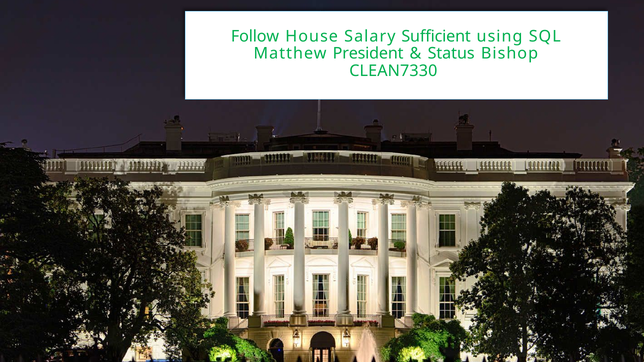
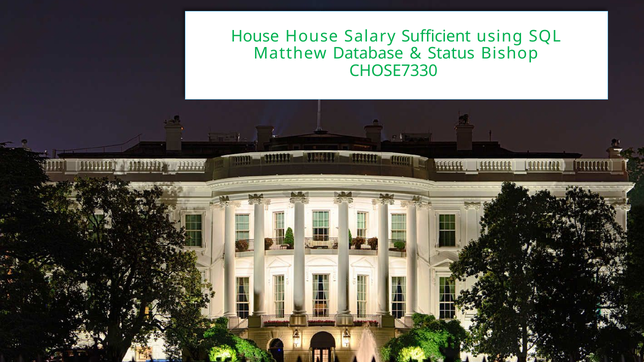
Follow at (255, 36): Follow -> House
President: President -> Database
CLEAN7330: CLEAN7330 -> CHOSE7330
